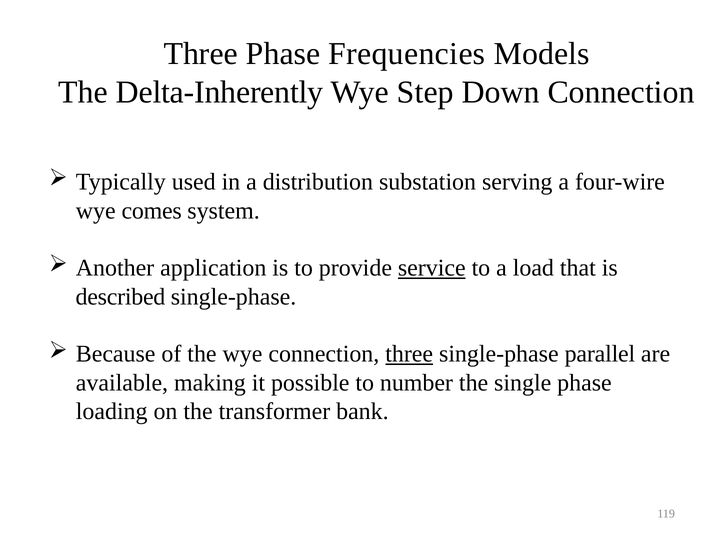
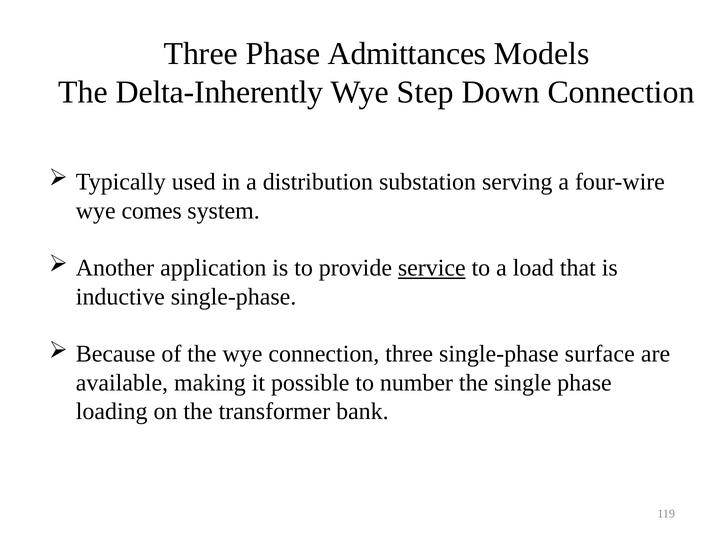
Frequencies: Frequencies -> Admittances
described: described -> inductive
three at (409, 354) underline: present -> none
parallel: parallel -> surface
